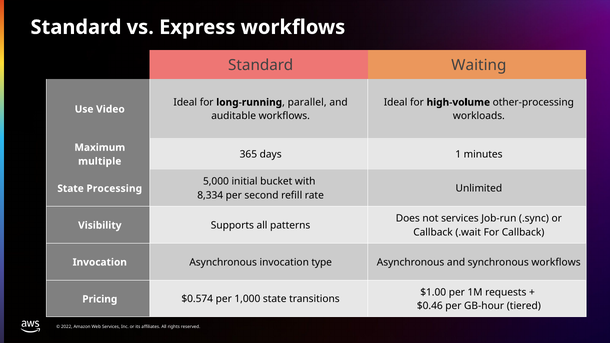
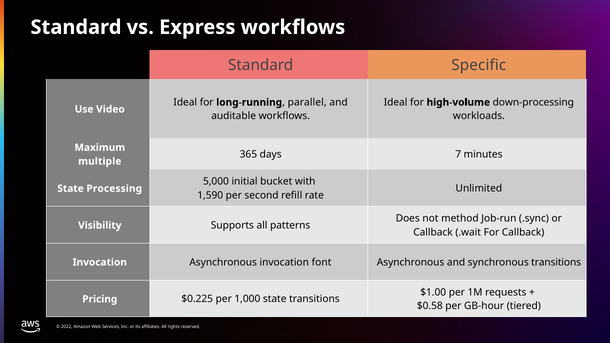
Waiting: Waiting -> Specific
other-processing: other-processing -> down-processing
1: 1 -> 7
8,334: 8,334 -> 1,590
not services: services -> method
type: type -> font
synchronous workflows: workflows -> transitions
$0.574: $0.574 -> $0.225
$0.46: $0.46 -> $0.58
